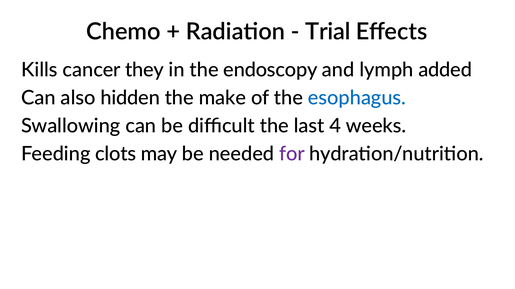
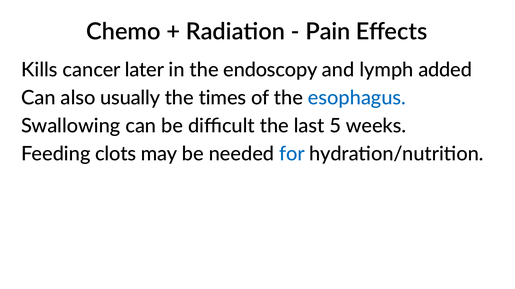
Trial: Trial -> Pain
they: they -> later
hidden: hidden -> usually
make: make -> times
4: 4 -> 5
for colour: purple -> blue
